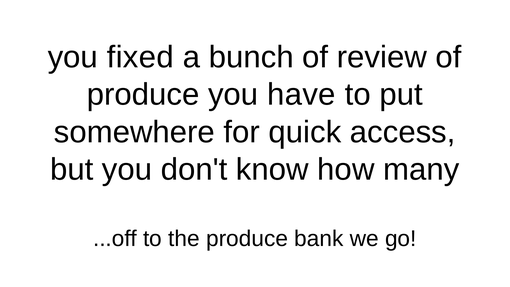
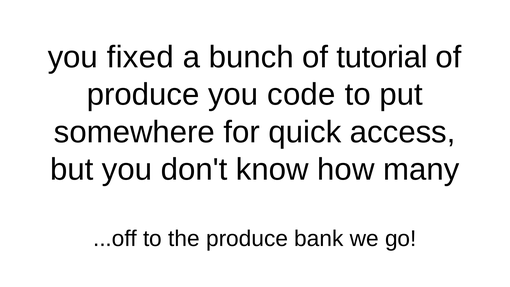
review: review -> tutorial
have: have -> code
